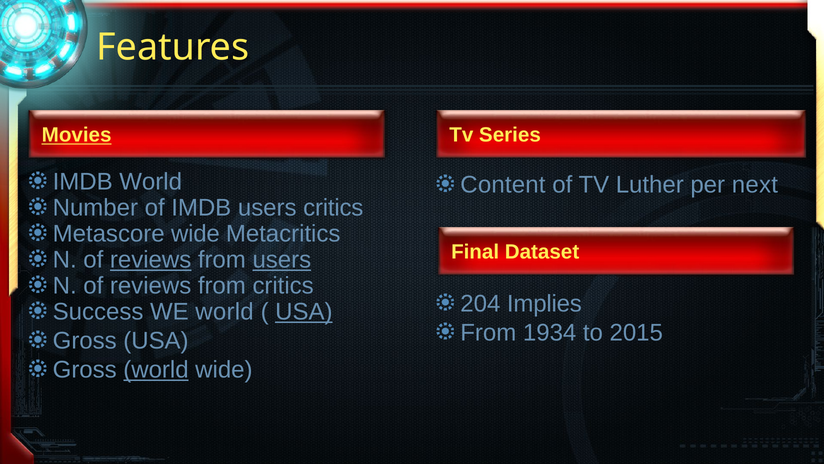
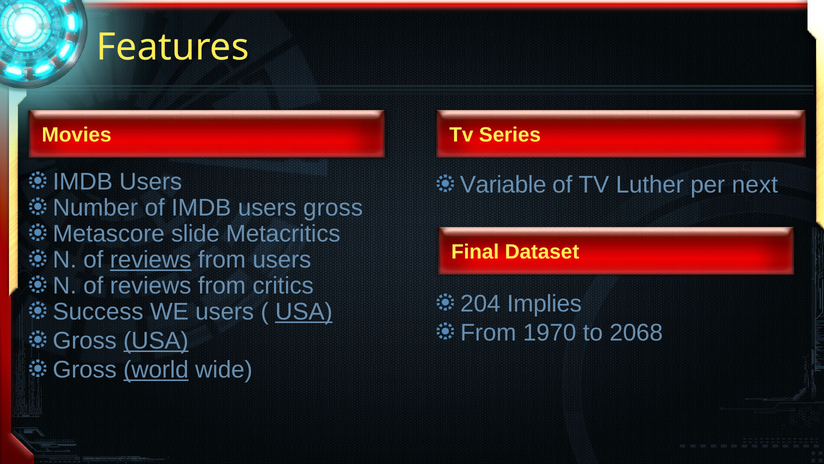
Movies underline: present -> none
World at (151, 182): World -> Users
Content: Content -> Variable
users critics: critics -> gross
Metascore wide: wide -> slide
users at (282, 259) underline: present -> none
WE world: world -> users
1934: 1934 -> 1970
2015: 2015 -> 2068
USA at (156, 341) underline: none -> present
